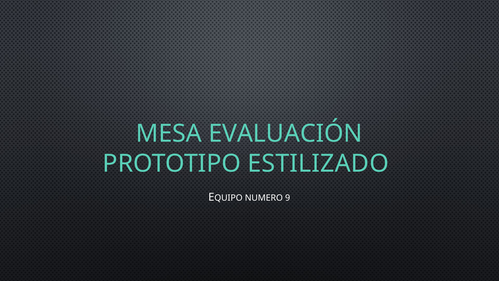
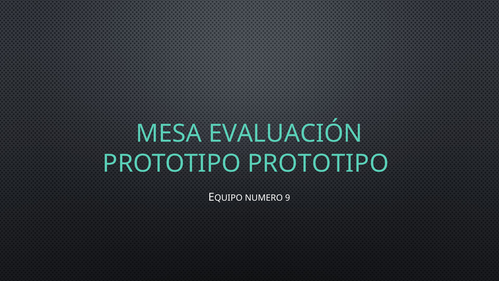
PROTOTIPO ESTILIZADO: ESTILIZADO -> PROTOTIPO
